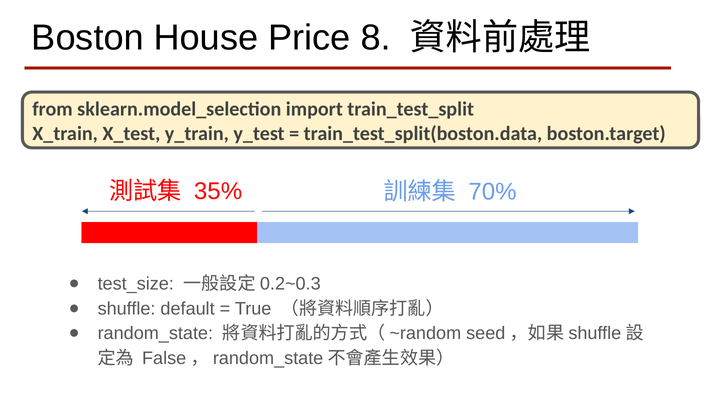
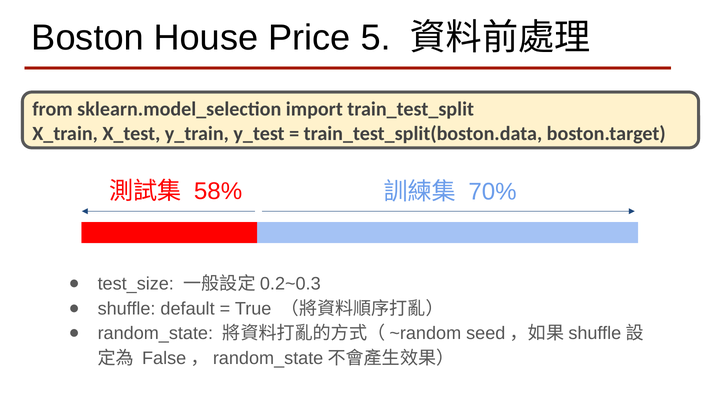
8: 8 -> 5
35%: 35% -> 58%
